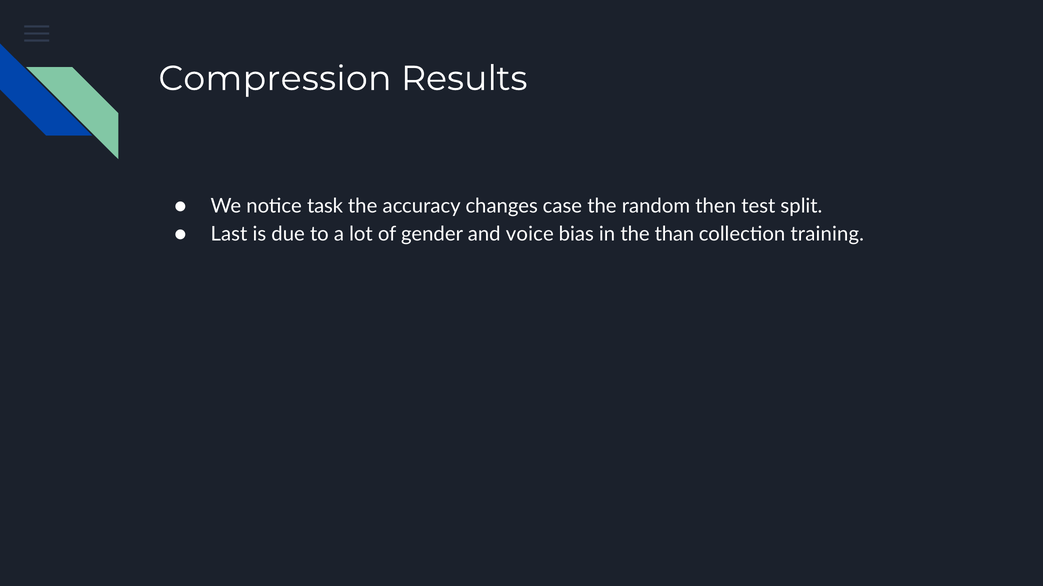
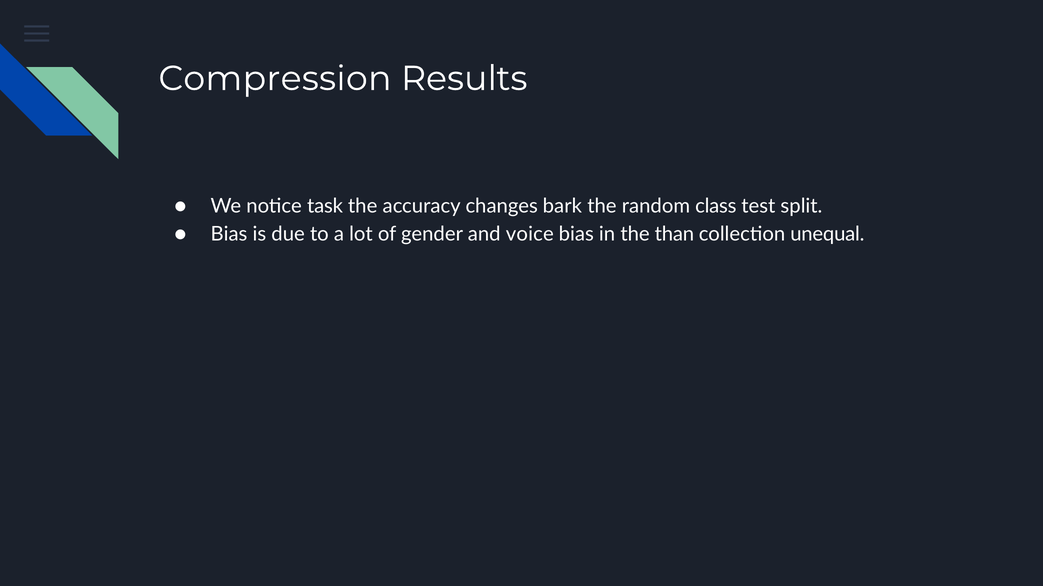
case: case -> bark
then: then -> class
Last at (229, 234): Last -> Bias
training: training -> unequal
